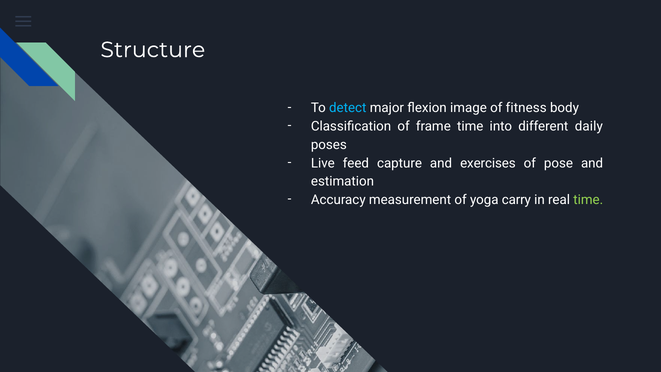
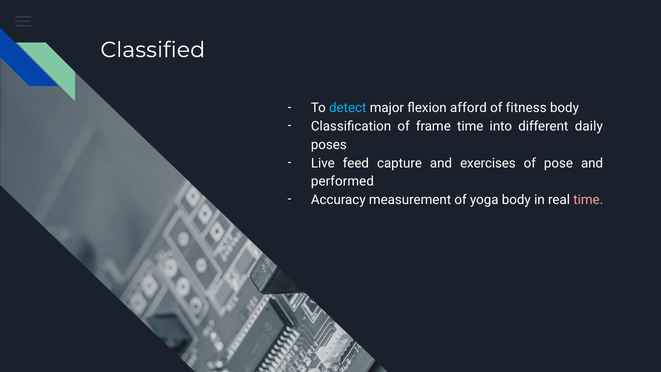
Structure: Structure -> Classified
image: image -> afford
estimation: estimation -> performed
yoga carry: carry -> body
time at (588, 200) colour: light green -> pink
